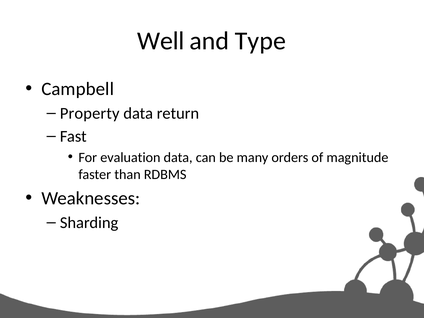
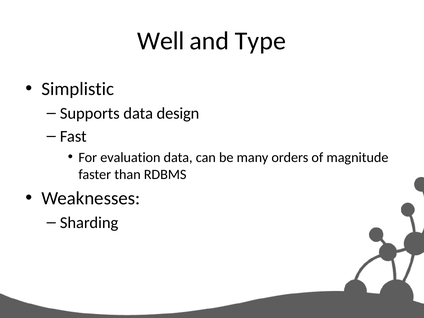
Campbell: Campbell -> Simplistic
Property: Property -> Supports
return: return -> design
